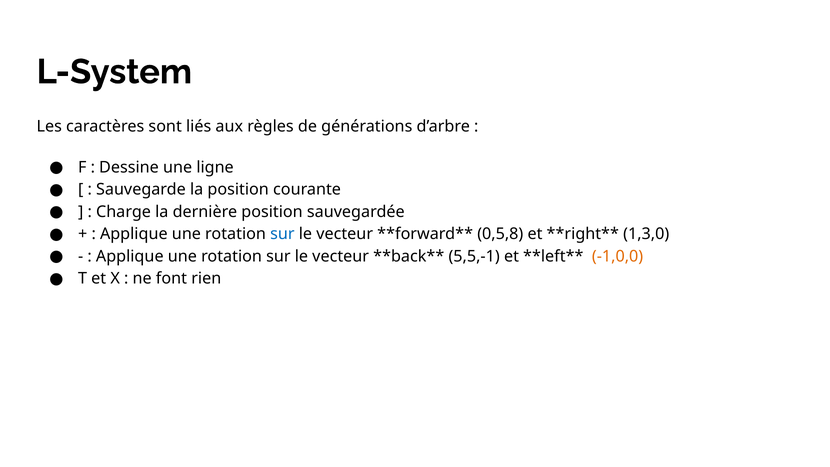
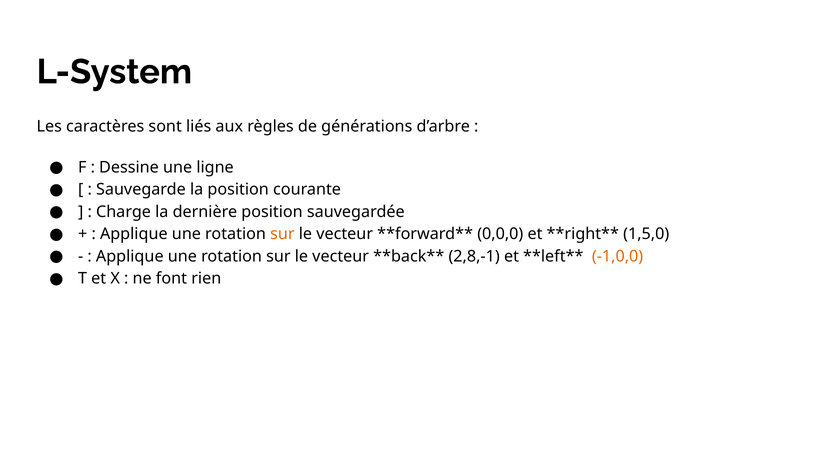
sur at (282, 234) colour: blue -> orange
0,5,8: 0,5,8 -> 0,0,0
1,3,0: 1,3,0 -> 1,5,0
5,5,-1: 5,5,-1 -> 2,8,-1
